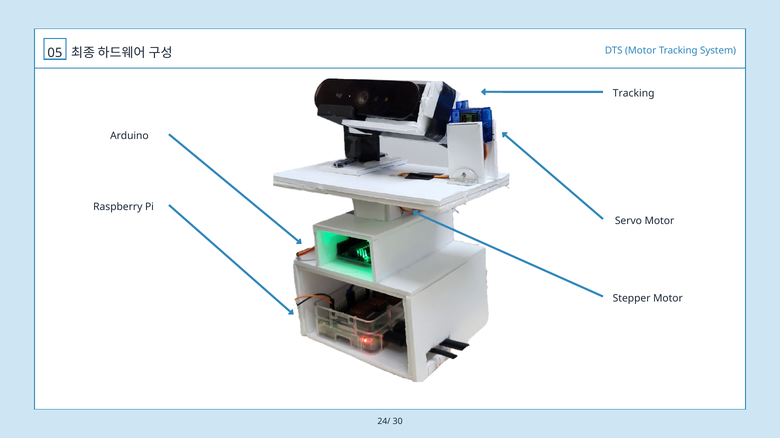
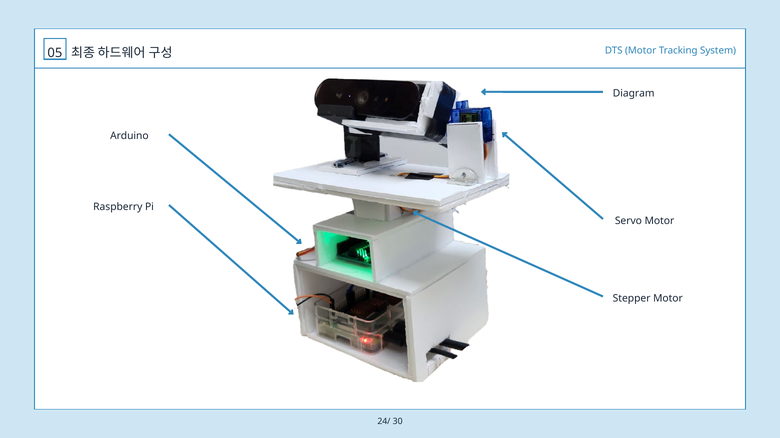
Tracking at (634, 94): Tracking -> Diagram
